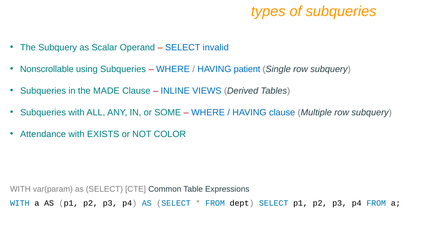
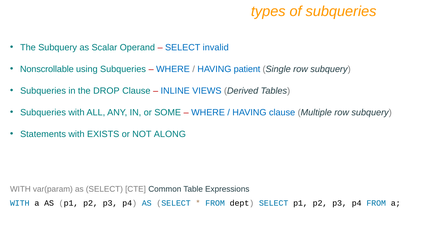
MADE: MADE -> DROP
Attendance: Attendance -> Statements
COLOR: COLOR -> ALONG
